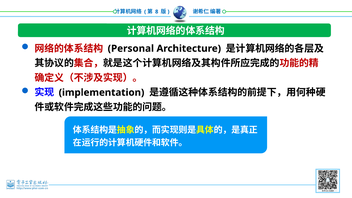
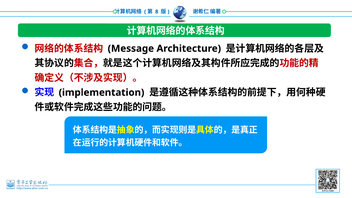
Personal: Personal -> Message
